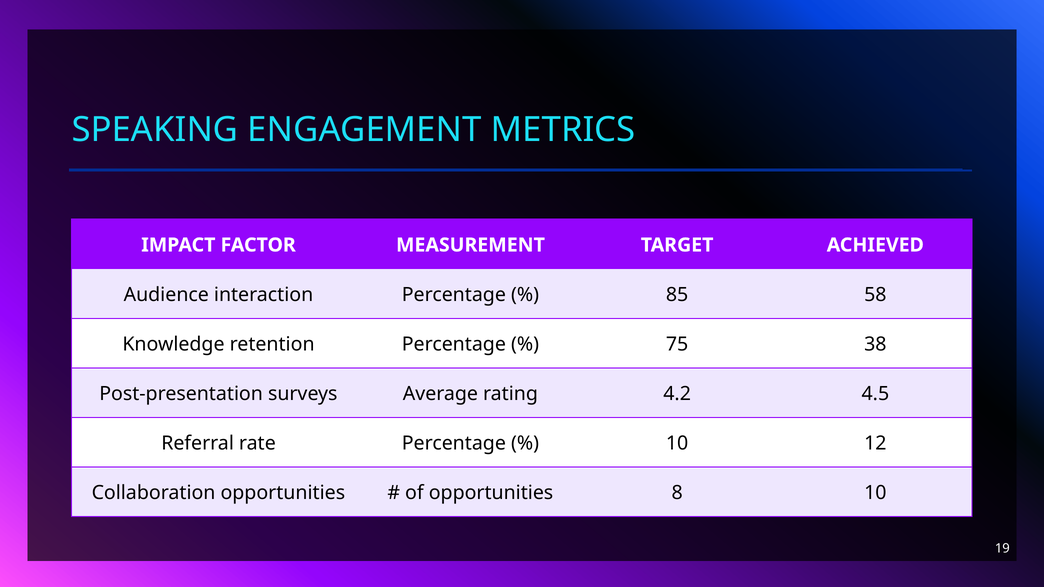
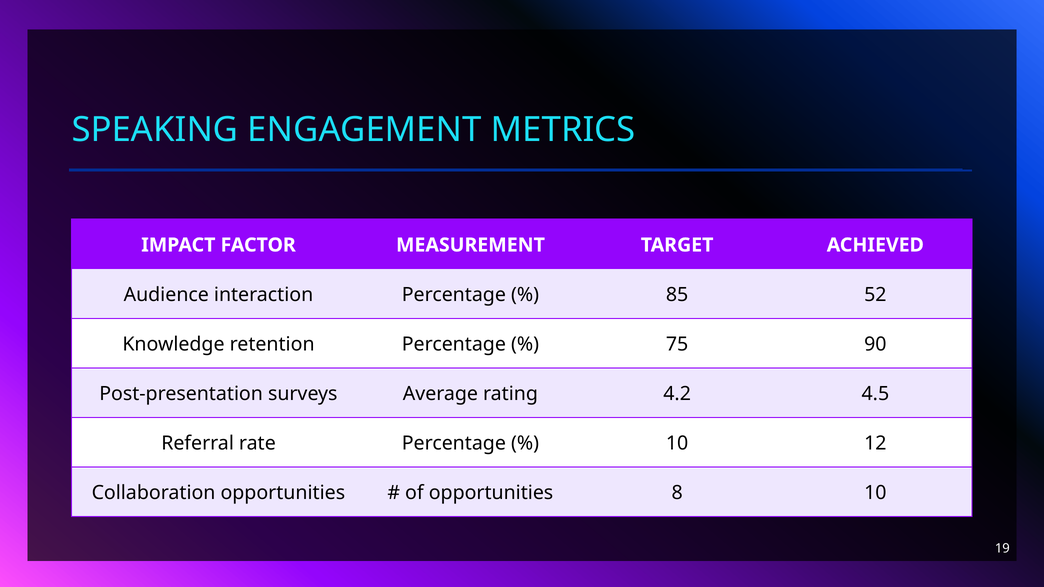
58: 58 -> 52
38: 38 -> 90
